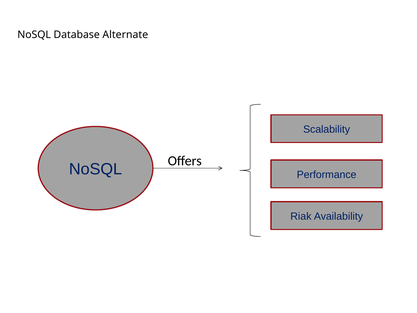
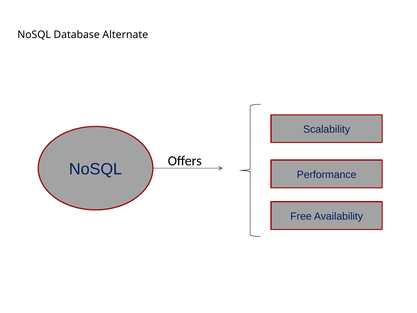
Riak: Riak -> Free
